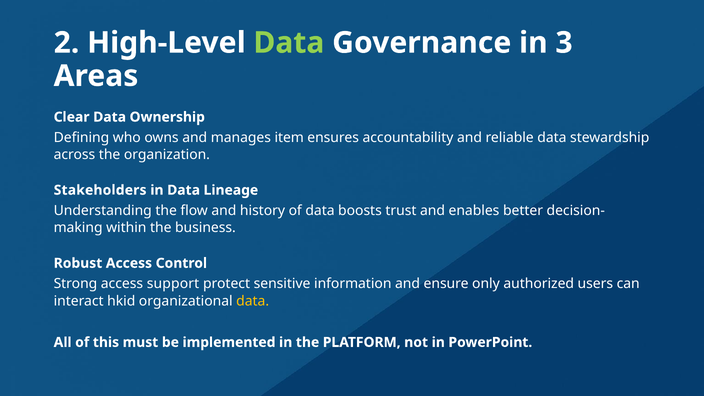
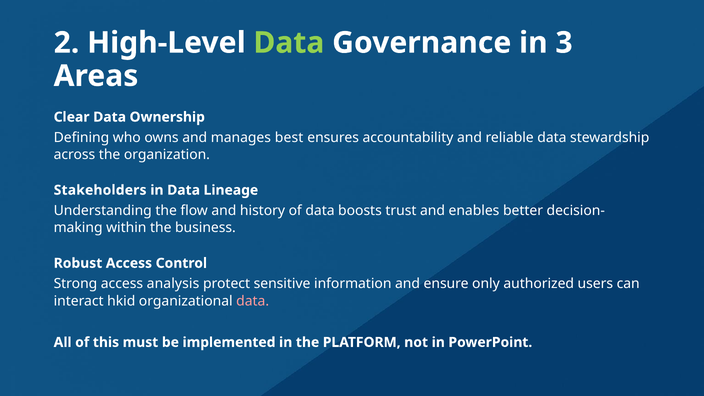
item: item -> best
support: support -> analysis
data at (253, 301) colour: yellow -> pink
